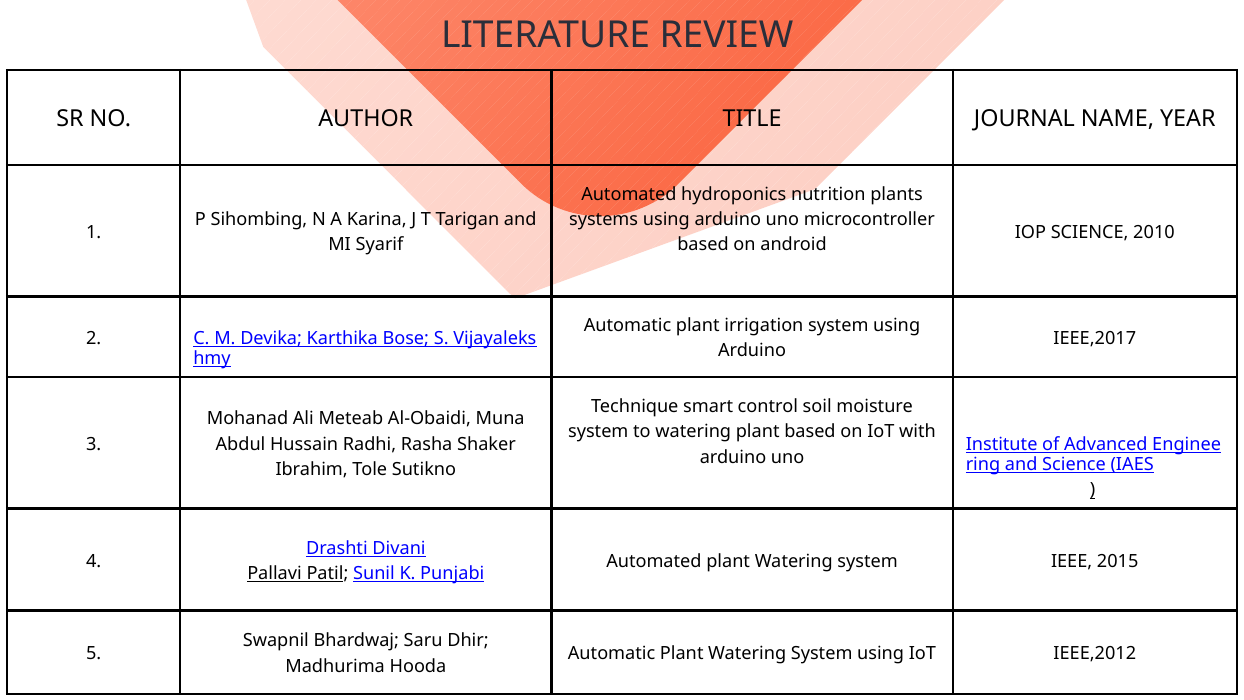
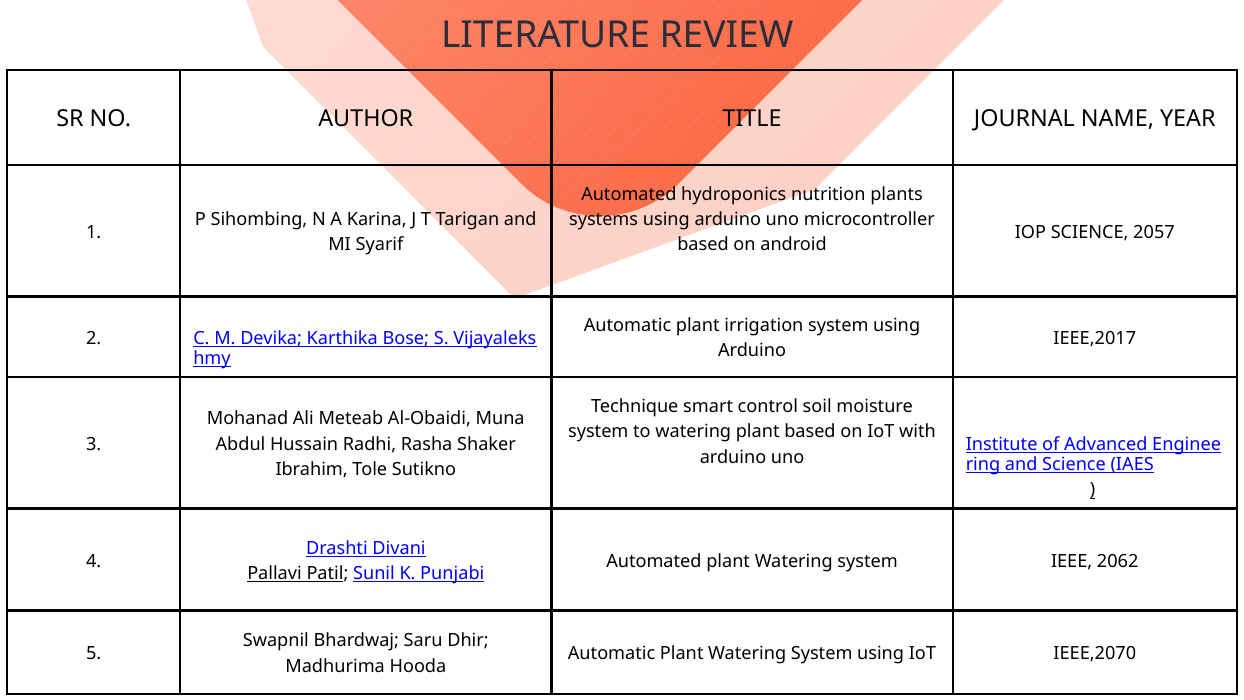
2010: 2010 -> 2057
2015: 2015 -> 2062
IEEE,2012: IEEE,2012 -> IEEE,2070
